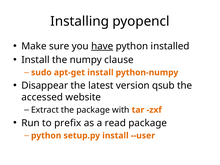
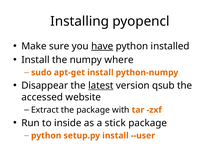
clause: clause -> where
latest underline: none -> present
prefix: prefix -> inside
read: read -> stick
